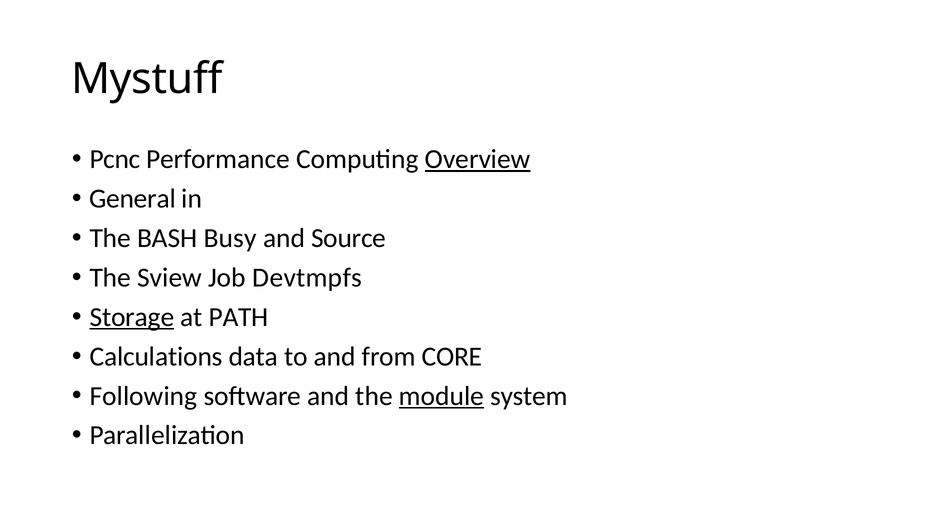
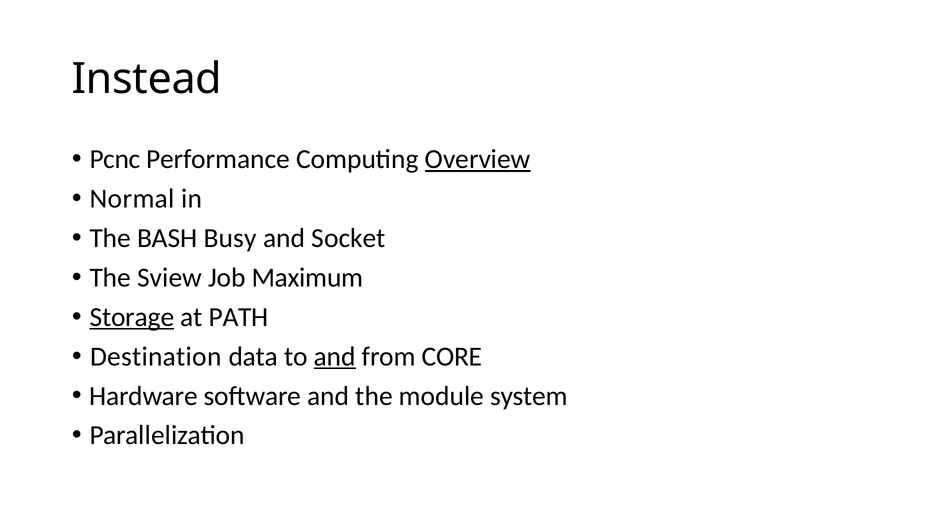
Mystuff: Mystuff -> Instead
General: General -> Normal
Source: Source -> Socket
Devtmpfs: Devtmpfs -> Maximum
Calculations: Calculations -> Destination
and at (335, 357) underline: none -> present
Following: Following -> Hardware
module underline: present -> none
